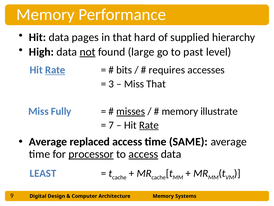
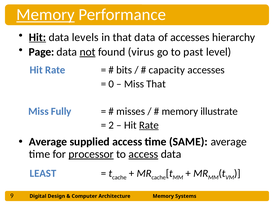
Memory at (46, 15) underline: none -> present
Hit at (38, 37) underline: none -> present
pages: pages -> levels
that hard: hard -> data
of supplied: supplied -> accesses
High: High -> Page
large: large -> virus
Rate at (55, 70) underline: present -> none
requires: requires -> capacity
3: 3 -> 0
misses underline: present -> none
7: 7 -> 2
replaced: replaced -> supplied
